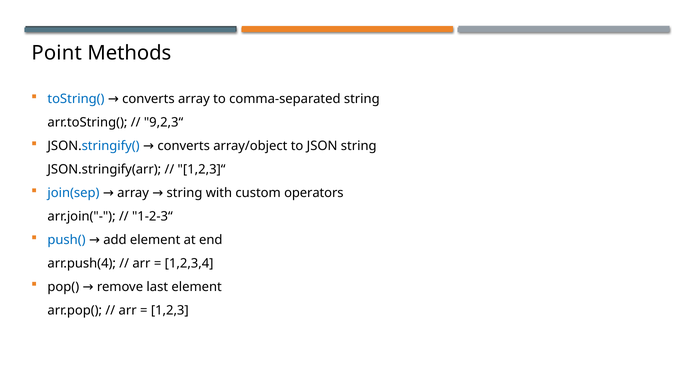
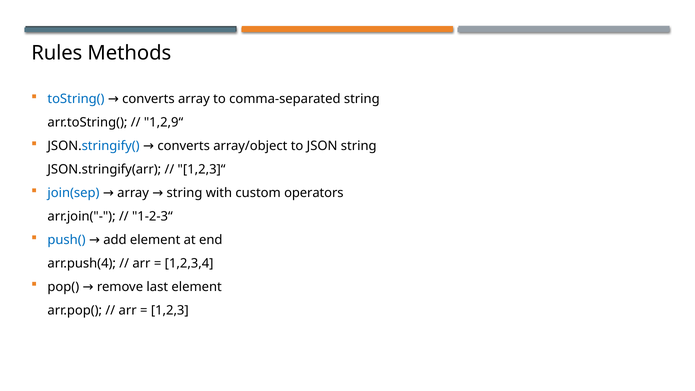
Point: Point -> Rules
9,2,3“: 9,2,3“ -> 1,2,9“
